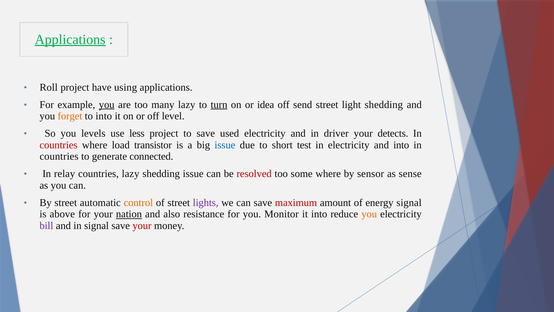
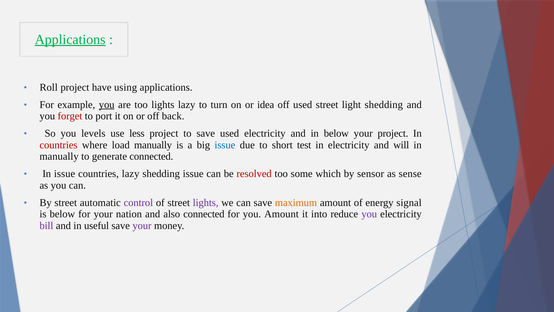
too many: many -> lights
turn underline: present -> none
off send: send -> used
forget colour: orange -> red
to into: into -> port
level: level -> back
in driver: driver -> below
your detects: detects -> project
load transistor: transistor -> manually
and into: into -> will
countries at (59, 156): countries -> manually
In relay: relay -> issue
some where: where -> which
control colour: orange -> purple
maximum colour: red -> orange
is above: above -> below
nation underline: present -> none
also resistance: resistance -> connected
you Monitor: Monitor -> Amount
you at (369, 214) colour: orange -> purple
in signal: signal -> useful
your at (142, 225) colour: red -> purple
